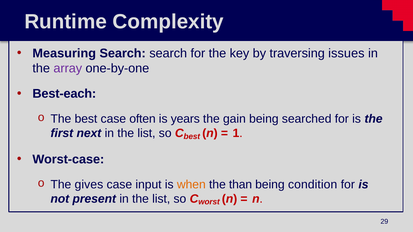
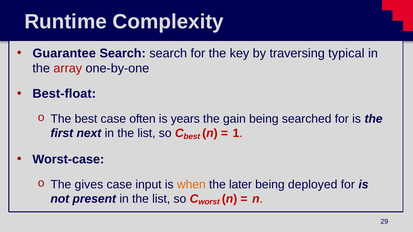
Measuring: Measuring -> Guarantee
issues: issues -> typical
array colour: purple -> red
Best-each: Best-each -> Best-float
than: than -> later
condition: condition -> deployed
